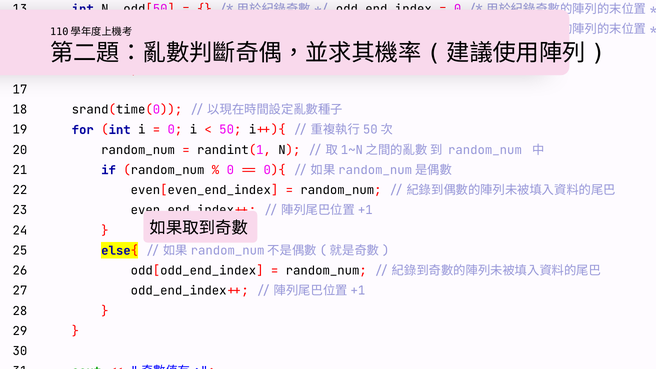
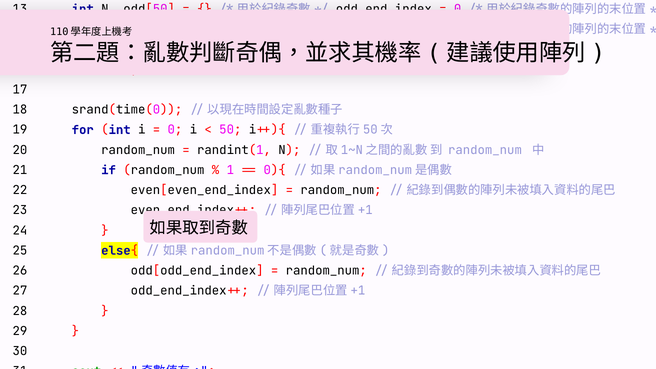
0 at (230, 170): 0 -> 1
